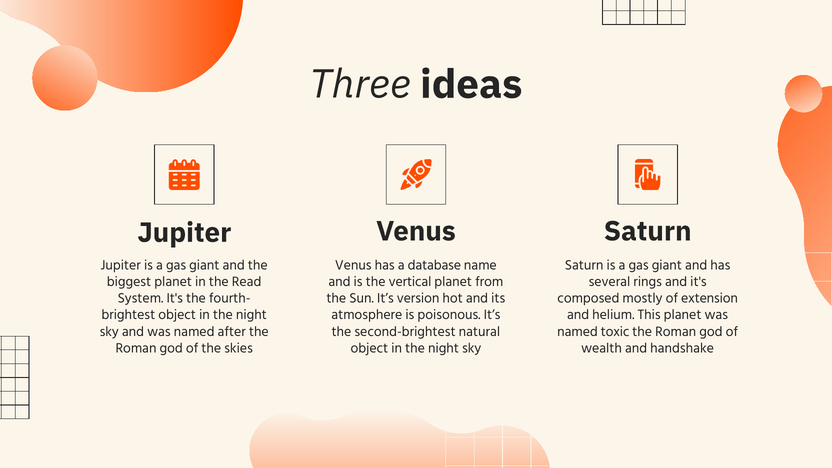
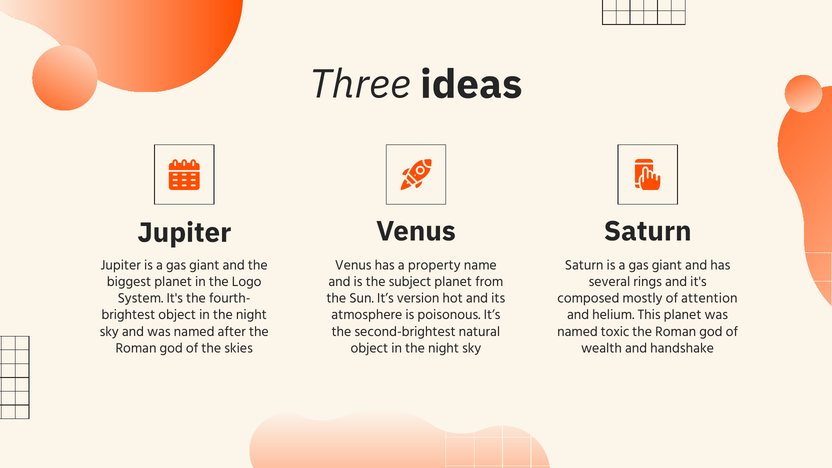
database: database -> property
Read: Read -> Logo
vertical: vertical -> subject
extension: extension -> attention
